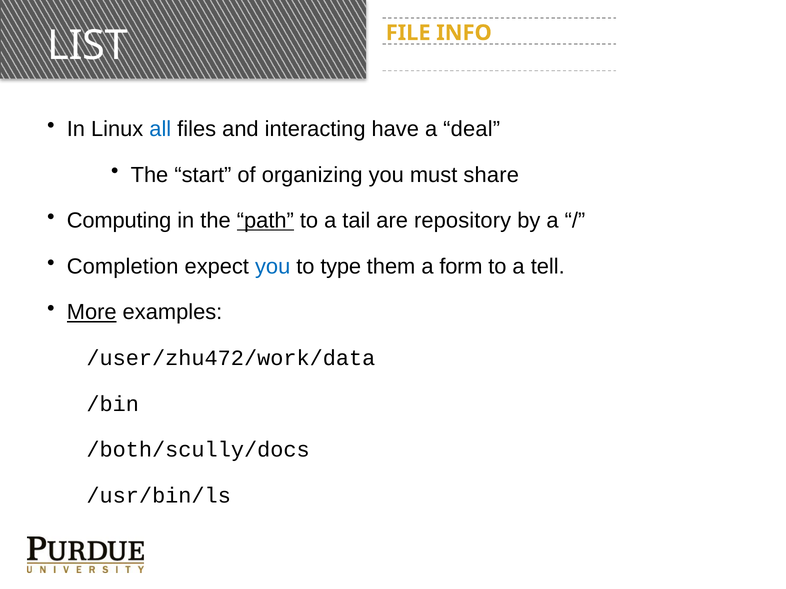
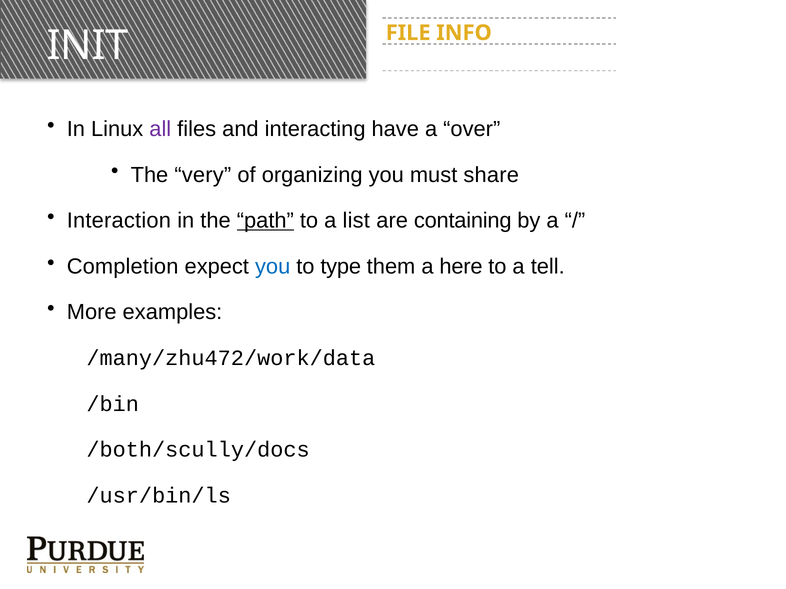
LIST: LIST -> INIT
all colour: blue -> purple
deal: deal -> over
start: start -> very
Computing: Computing -> Interaction
tail: tail -> list
repository: repository -> containing
form: form -> here
More underline: present -> none
/user/zhu472/work/data: /user/zhu472/work/data -> /many/zhu472/work/data
